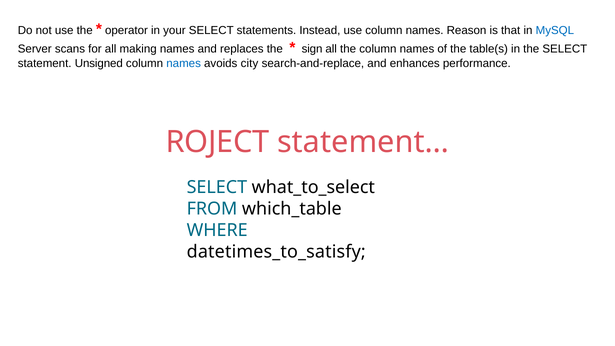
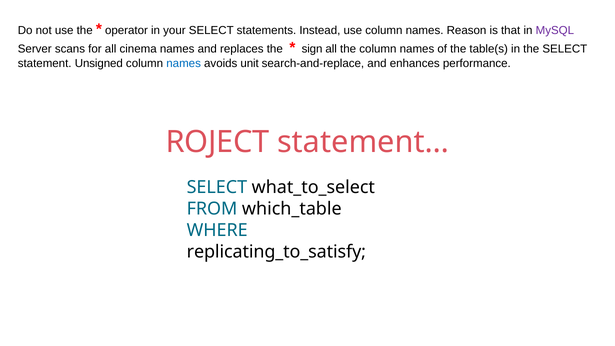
MySQL colour: blue -> purple
making: making -> cinema
city: city -> unit
datetimes_to_satisfy: datetimes_to_satisfy -> replicating_to_satisfy
